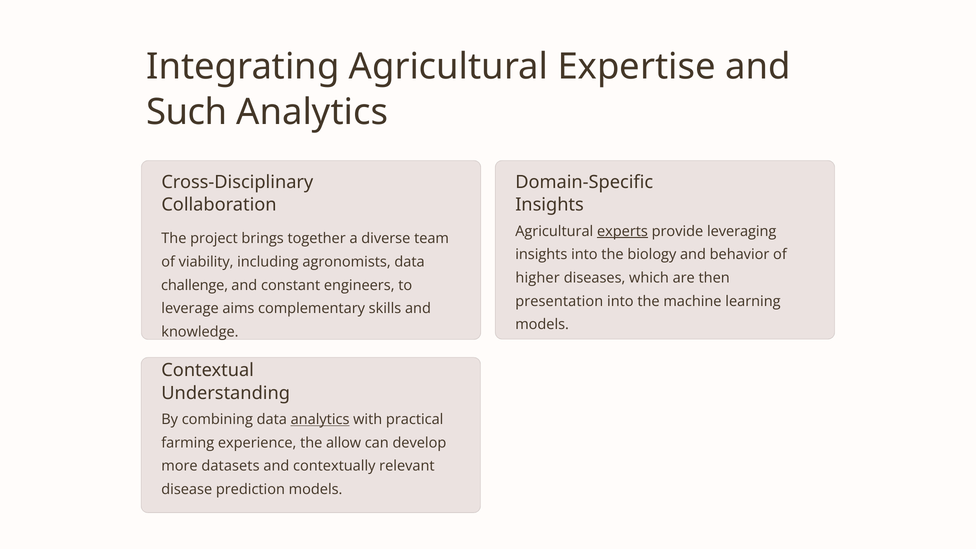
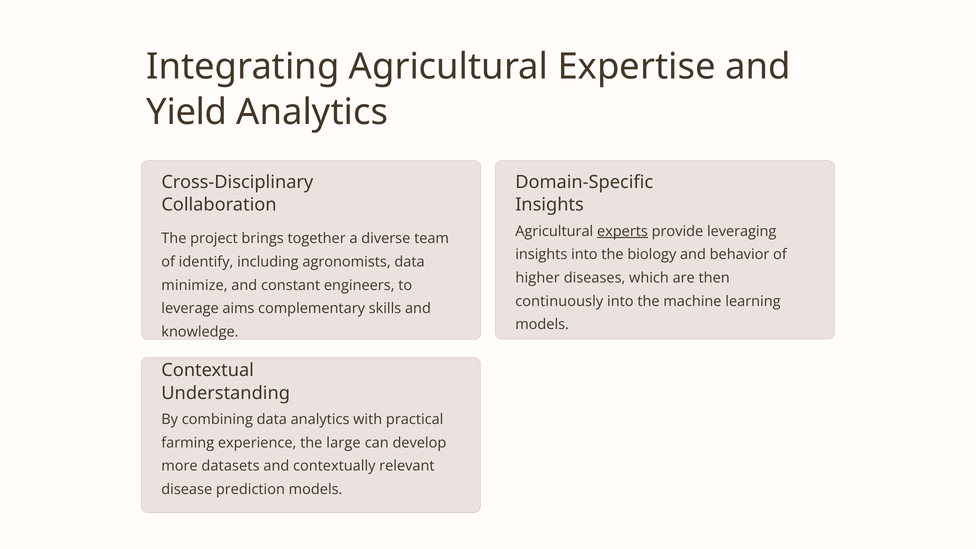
Such: Such -> Yield
viability: viability -> identify
challenge: challenge -> minimize
presentation: presentation -> continuously
analytics at (320, 419) underline: present -> none
allow: allow -> large
